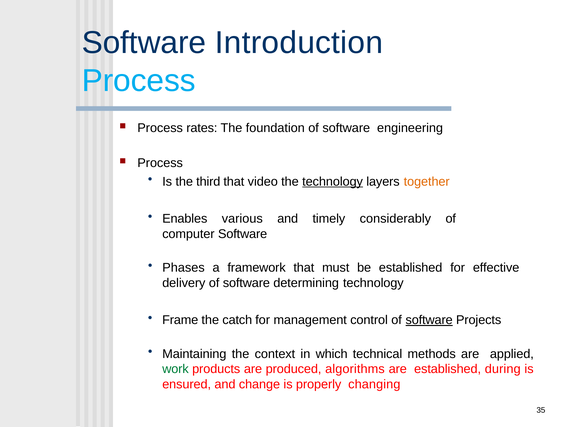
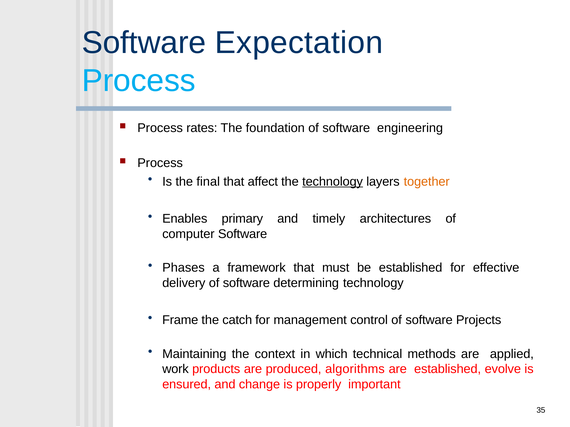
Introduction: Introduction -> Expectation
third: third -> final
video: video -> affect
various: various -> primary
considerably: considerably -> architectures
software at (429, 320) underline: present -> none
work colour: green -> black
during: during -> evolve
changing: changing -> important
